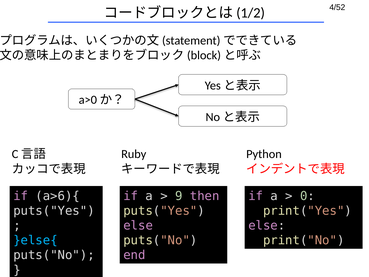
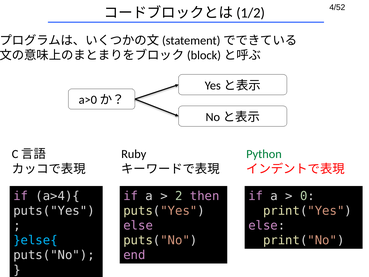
Python colour: black -> green
a>6){: a>6){ -> a>4){
9: 9 -> 2
